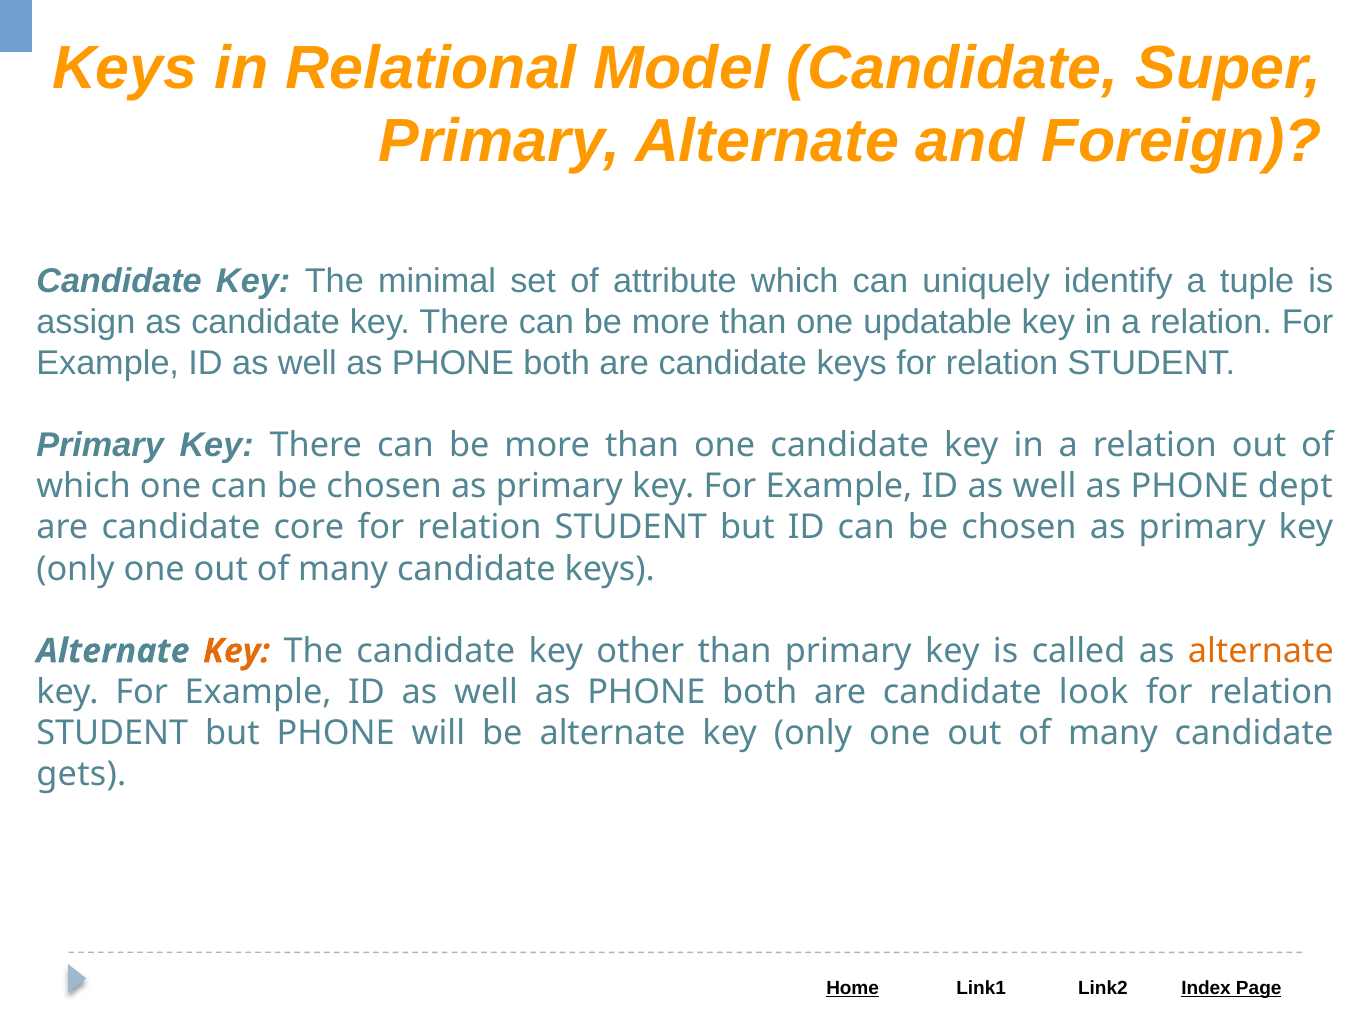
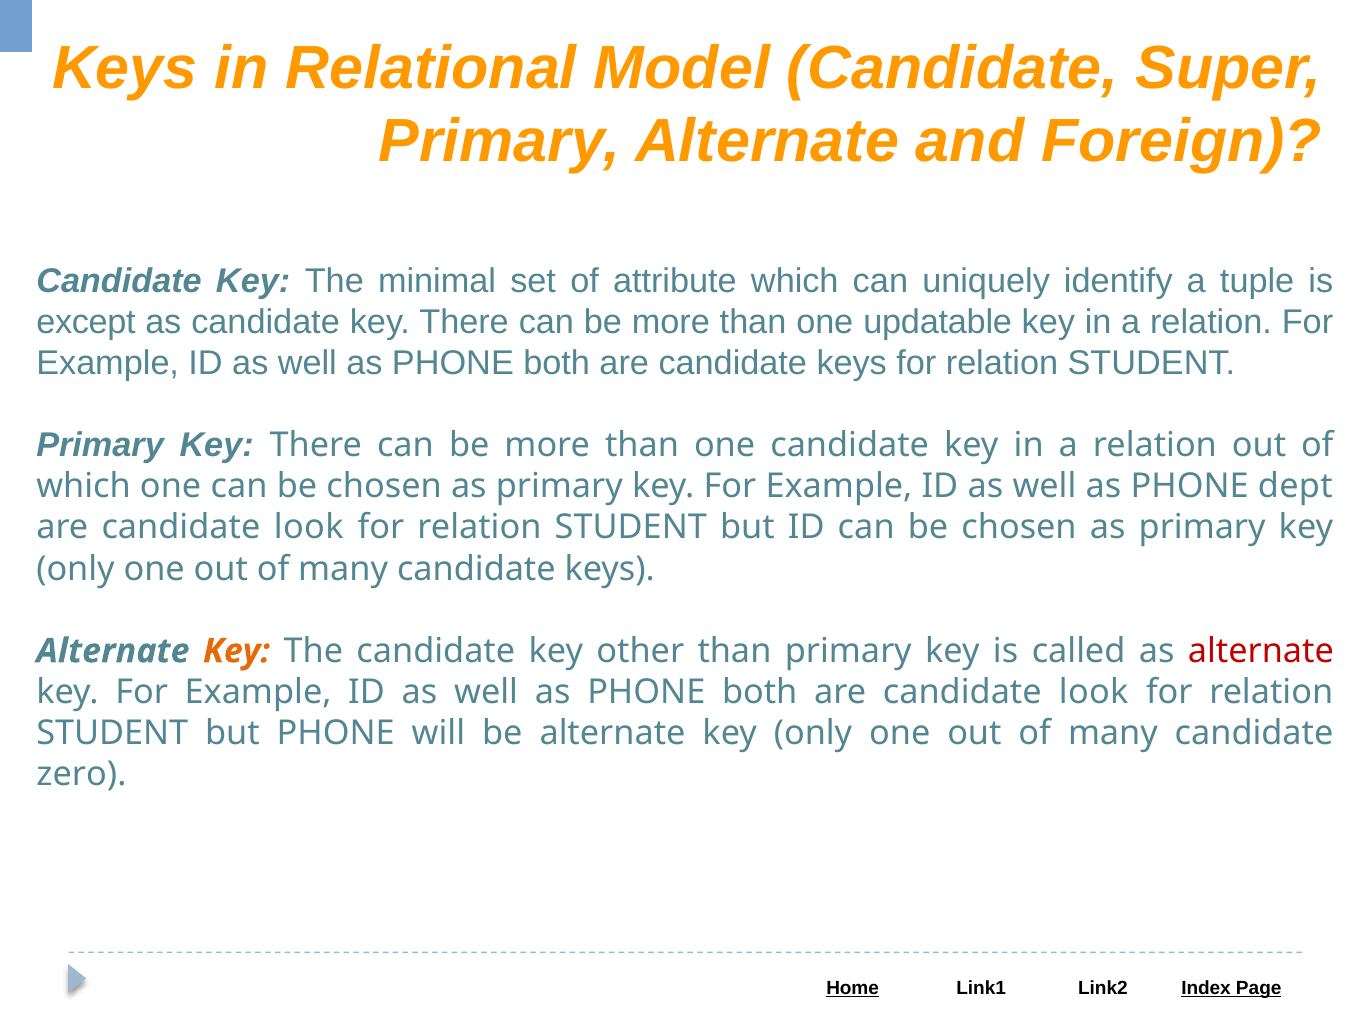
assign: assign -> except
core at (309, 528): core -> look
alternate at (1261, 651) colour: orange -> red
gets: gets -> zero
